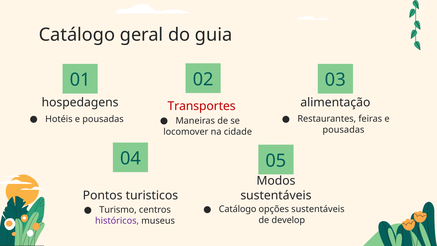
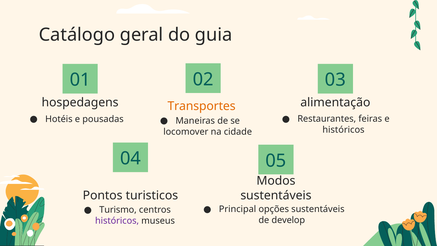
Transportes colour: red -> orange
pousadas at (343, 130): pousadas -> históricos
Catálogo at (238, 209): Catálogo -> Principal
